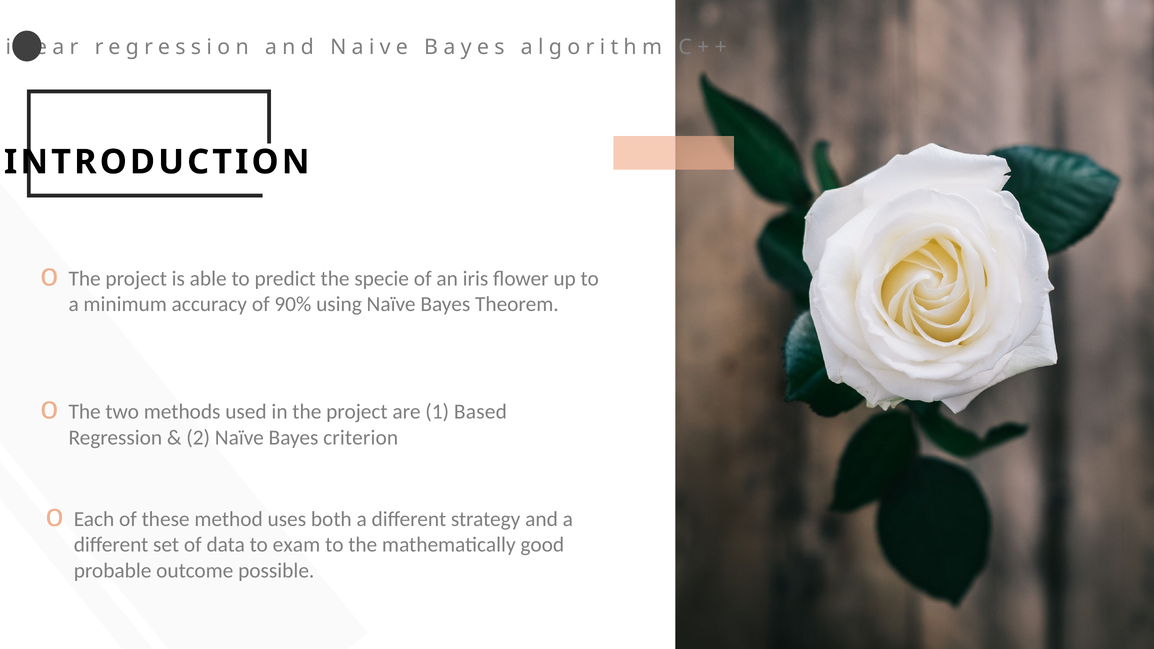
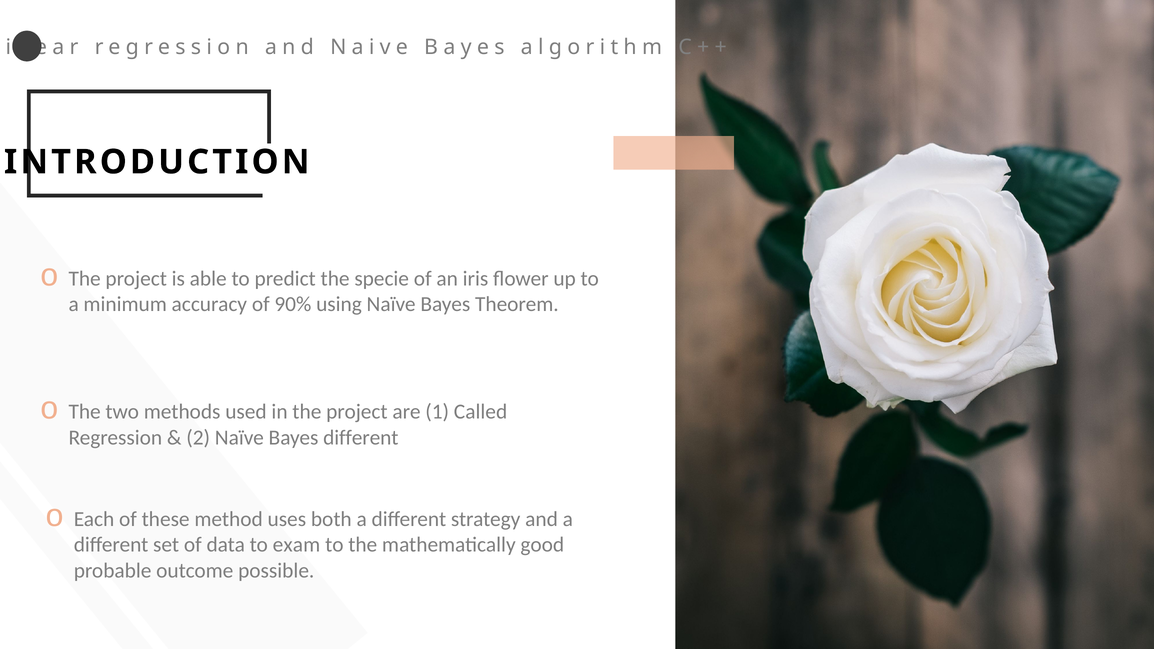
Based: Based -> Called
Bayes criterion: criterion -> different
